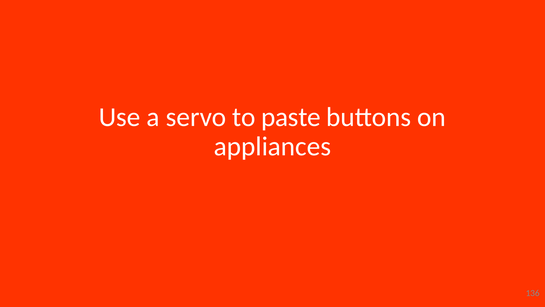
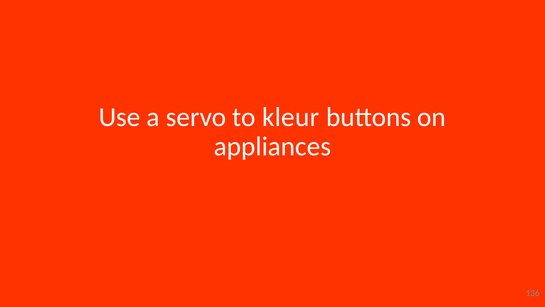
paste: paste -> kleur
